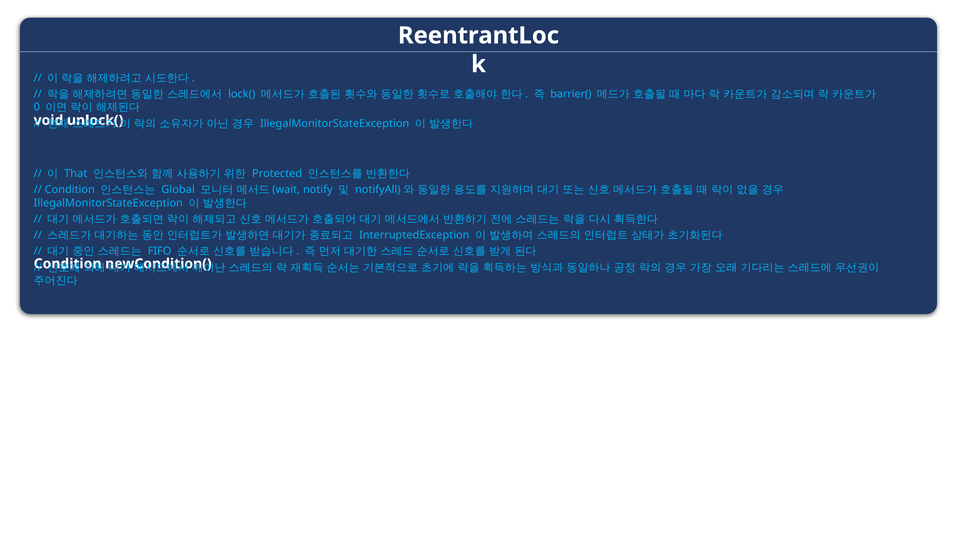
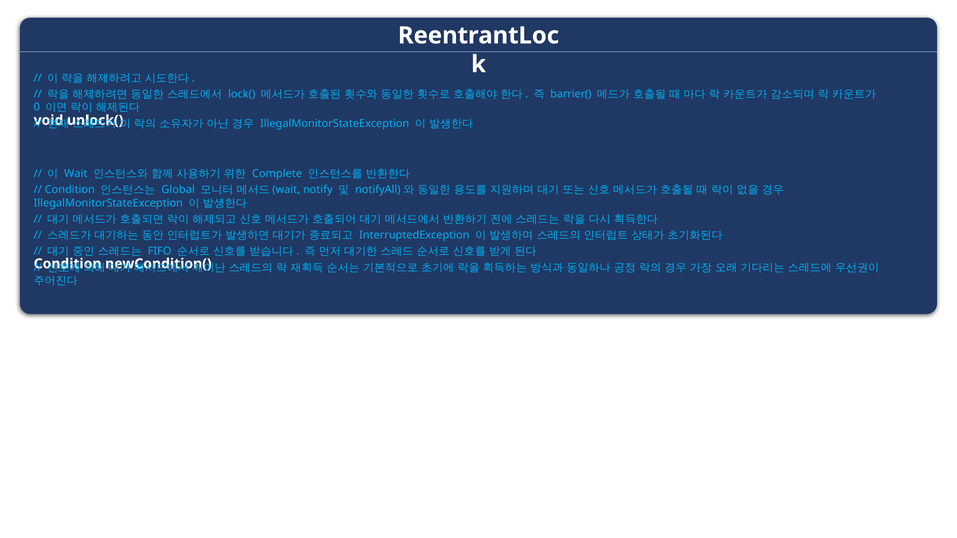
That: That -> Wait
Protected: Protected -> Complete
